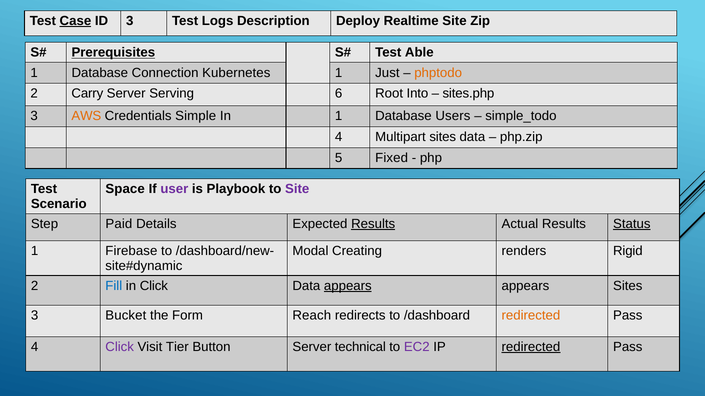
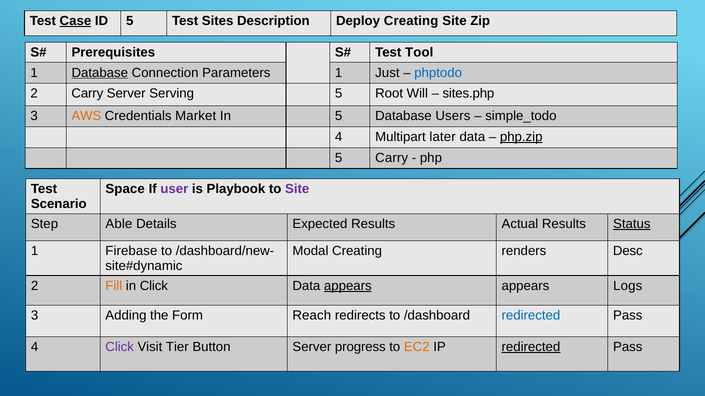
ID 3: 3 -> 5
Logs: Logs -> Sites
Deploy Realtime: Realtime -> Creating
Prerequisites underline: present -> none
Able: Able -> Tool
Database at (100, 73) underline: none -> present
Kubernetes: Kubernetes -> Parameters
phptodo colour: orange -> blue
Serving 6: 6 -> 5
Into: Into -> Will
Simple: Simple -> Market
In 1: 1 -> 5
Multipart sites: sites -> later
php.zip underline: none -> present
5 Fixed: Fixed -> Carry
Paid: Paid -> Able
Results at (373, 224) underline: present -> none
Rigid: Rigid -> Desc
Fill colour: blue -> orange
appears Sites: Sites -> Logs
Bucket: Bucket -> Adding
redirected at (531, 316) colour: orange -> blue
technical: technical -> progress
EC2 colour: purple -> orange
